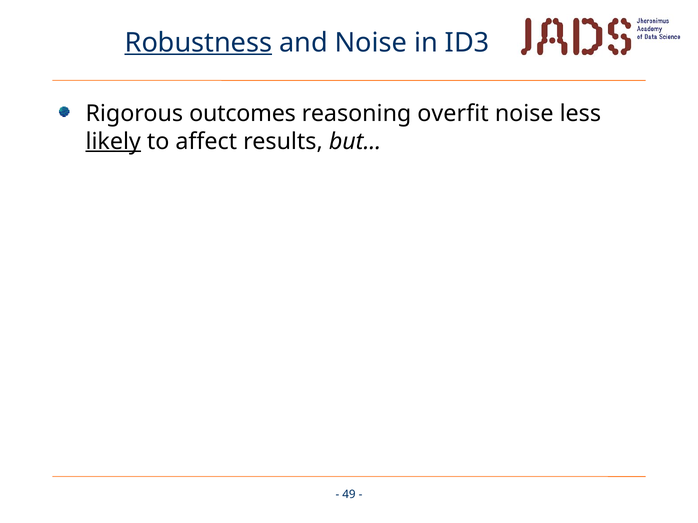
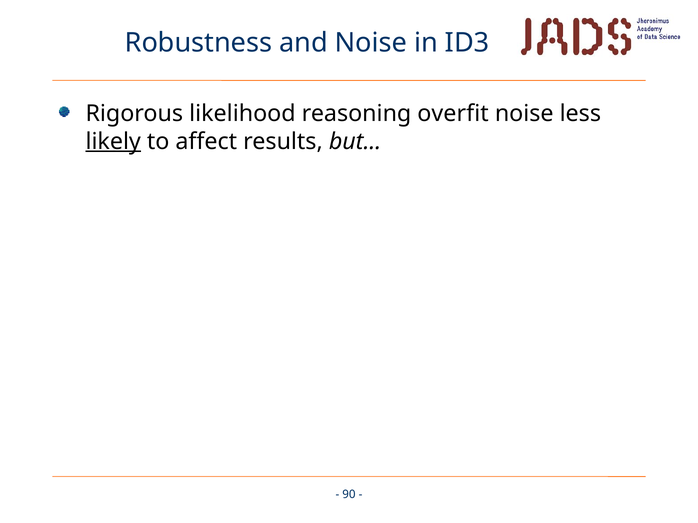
Robustness underline: present -> none
outcomes: outcomes -> likelihood
49: 49 -> 90
